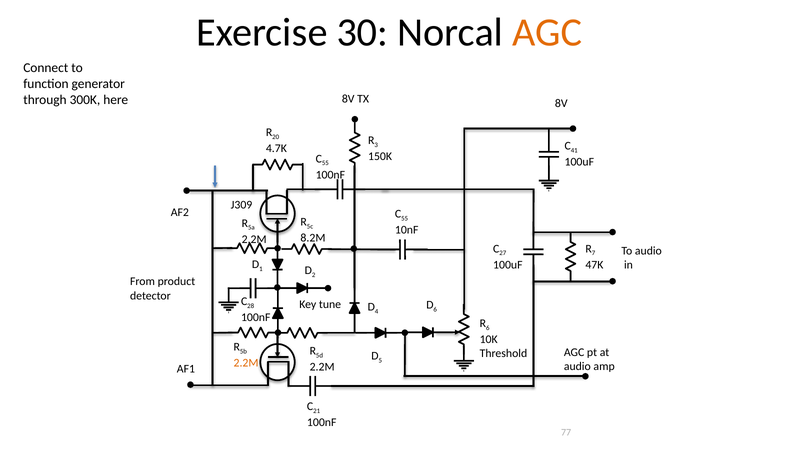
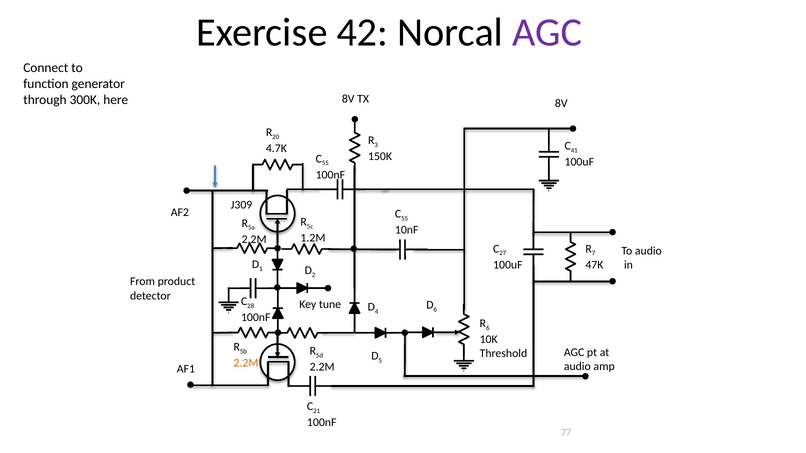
30: 30 -> 42
AGC at (547, 32) colour: orange -> purple
8.2M: 8.2M -> 1.2M
